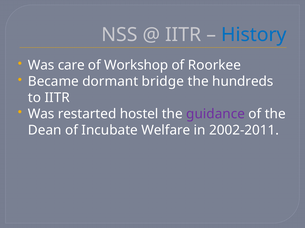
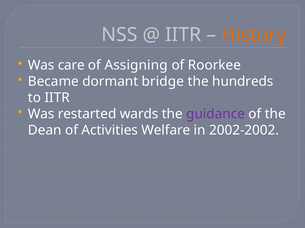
History colour: blue -> orange
Workshop: Workshop -> Assigning
hostel: hostel -> wards
Incubate: Incubate -> Activities
2002-2011: 2002-2011 -> 2002-2002
